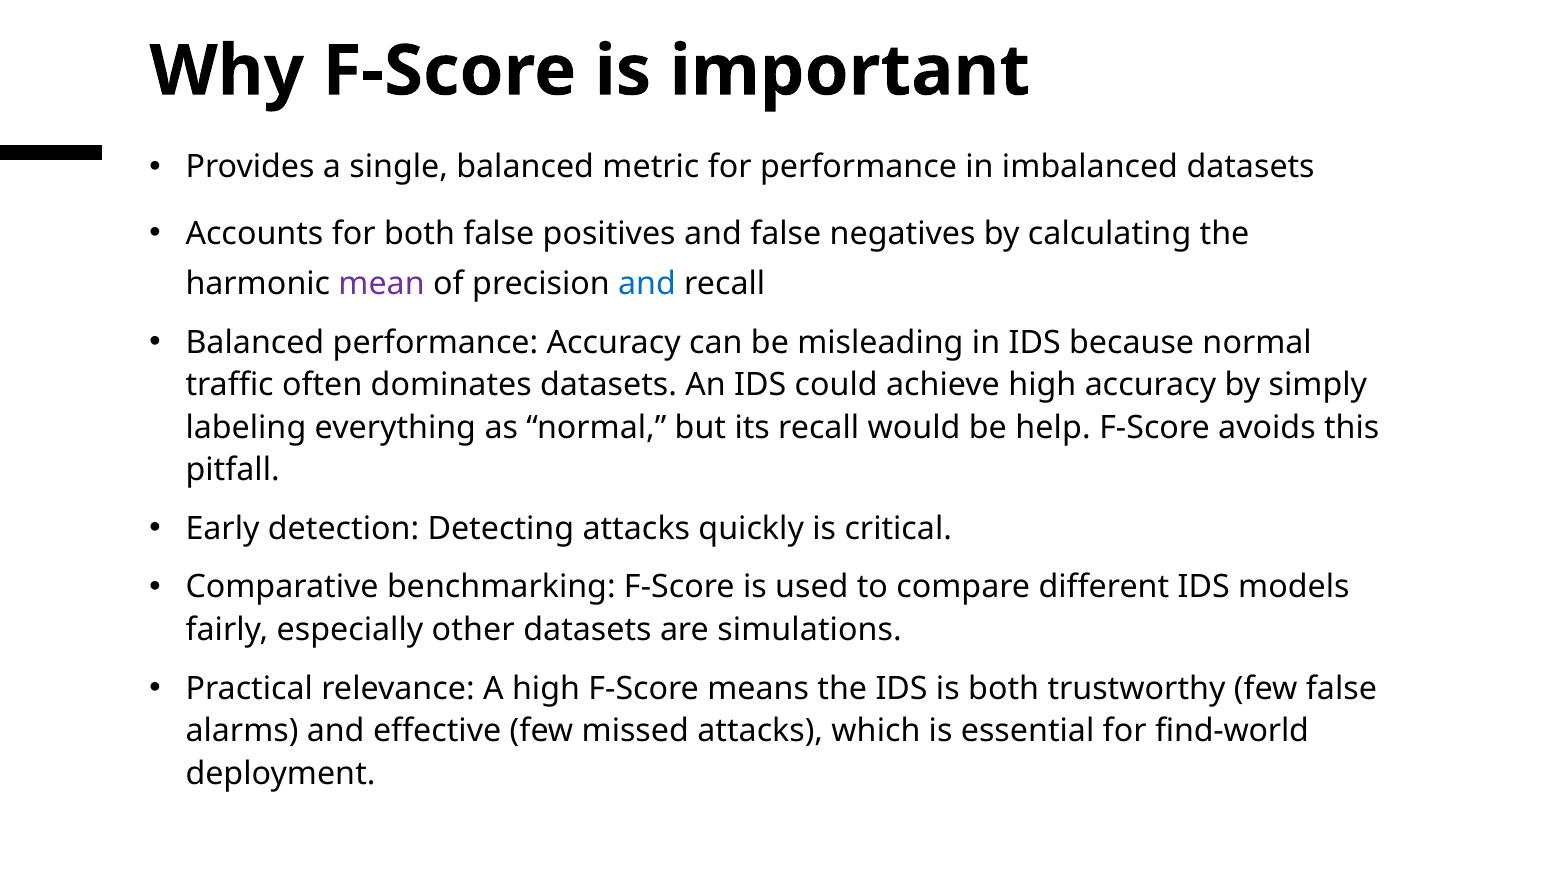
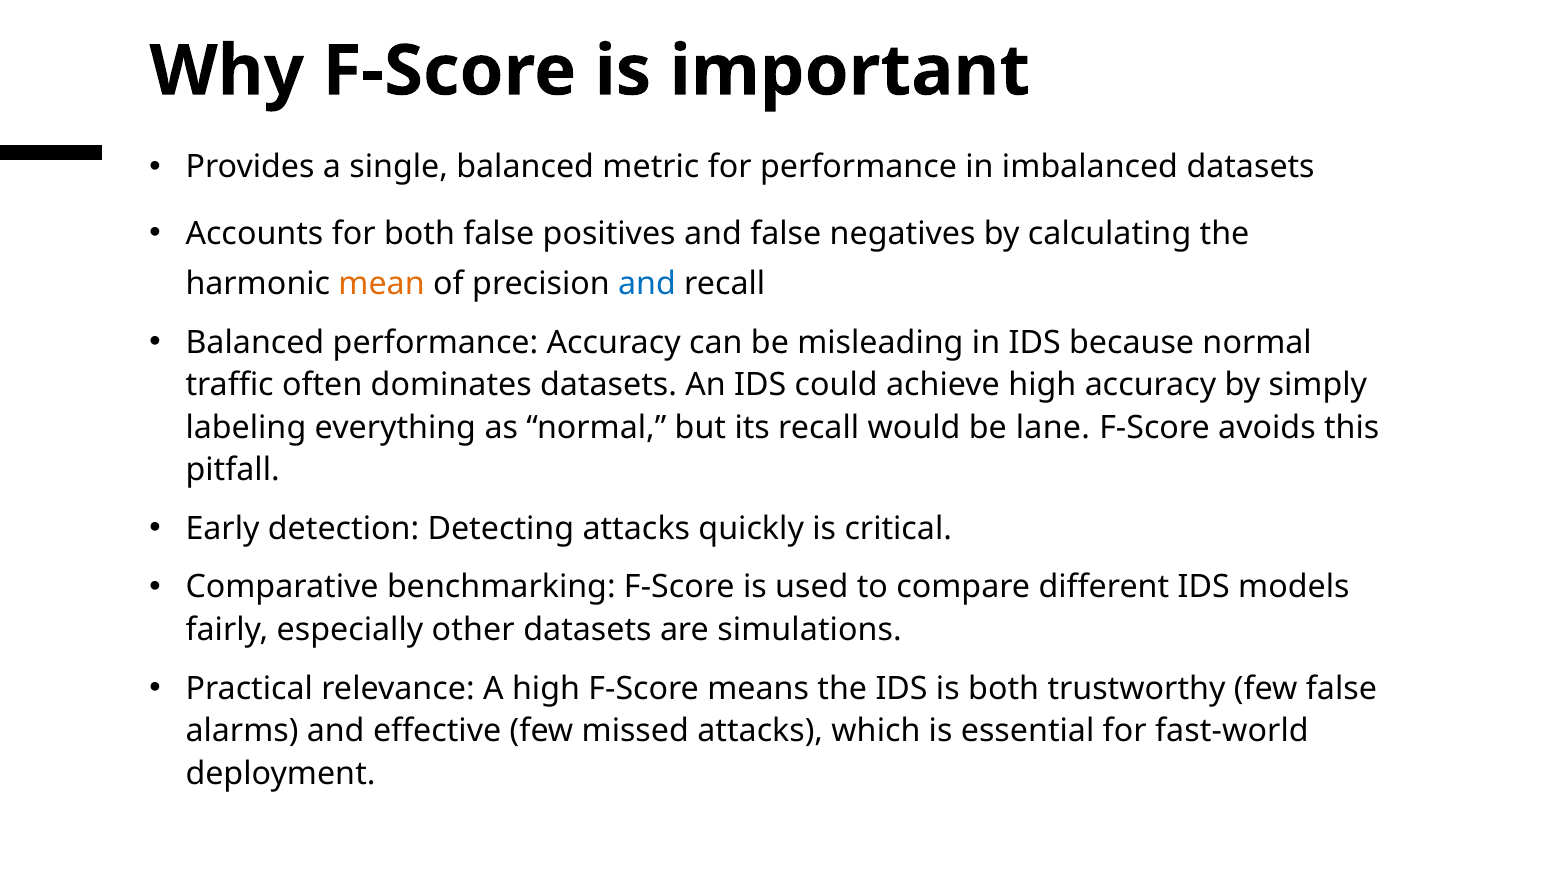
mean colour: purple -> orange
help: help -> lane
find-world: find-world -> fast-world
